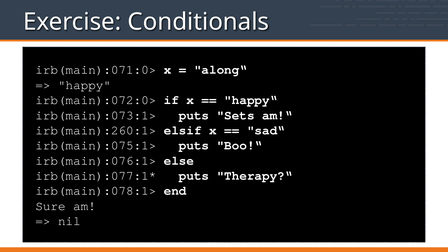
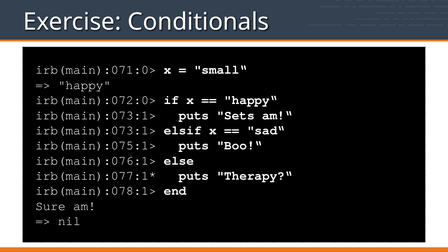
along“: along“ -> small“
irb(main):260:1> at (96, 130): irb(main):260:1> -> irb(main):073:1>
